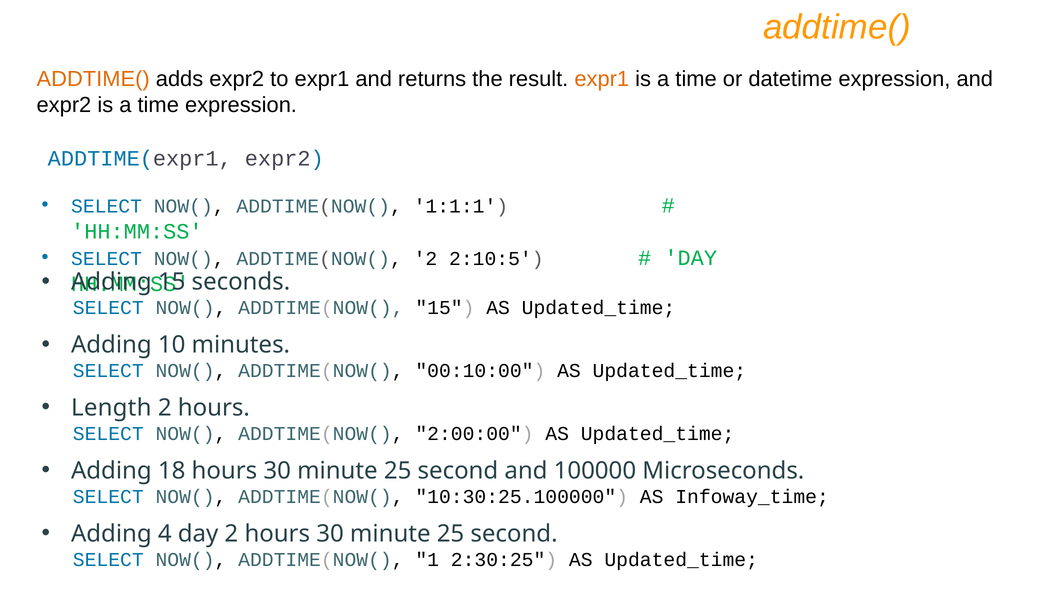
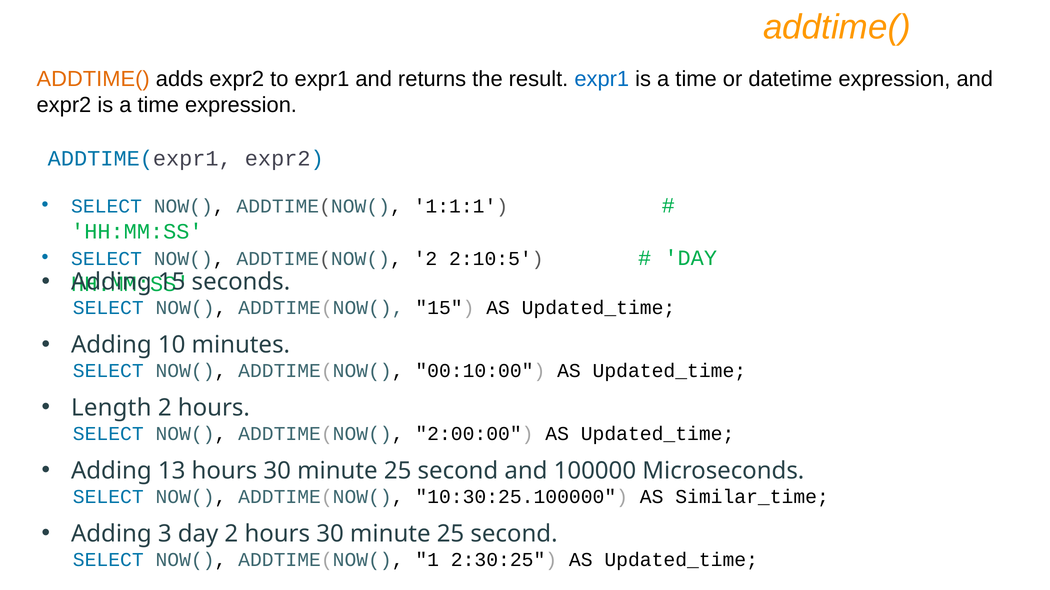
expr1 at (602, 79) colour: orange -> blue
18: 18 -> 13
Infoway_time: Infoway_time -> Similar_time
4: 4 -> 3
